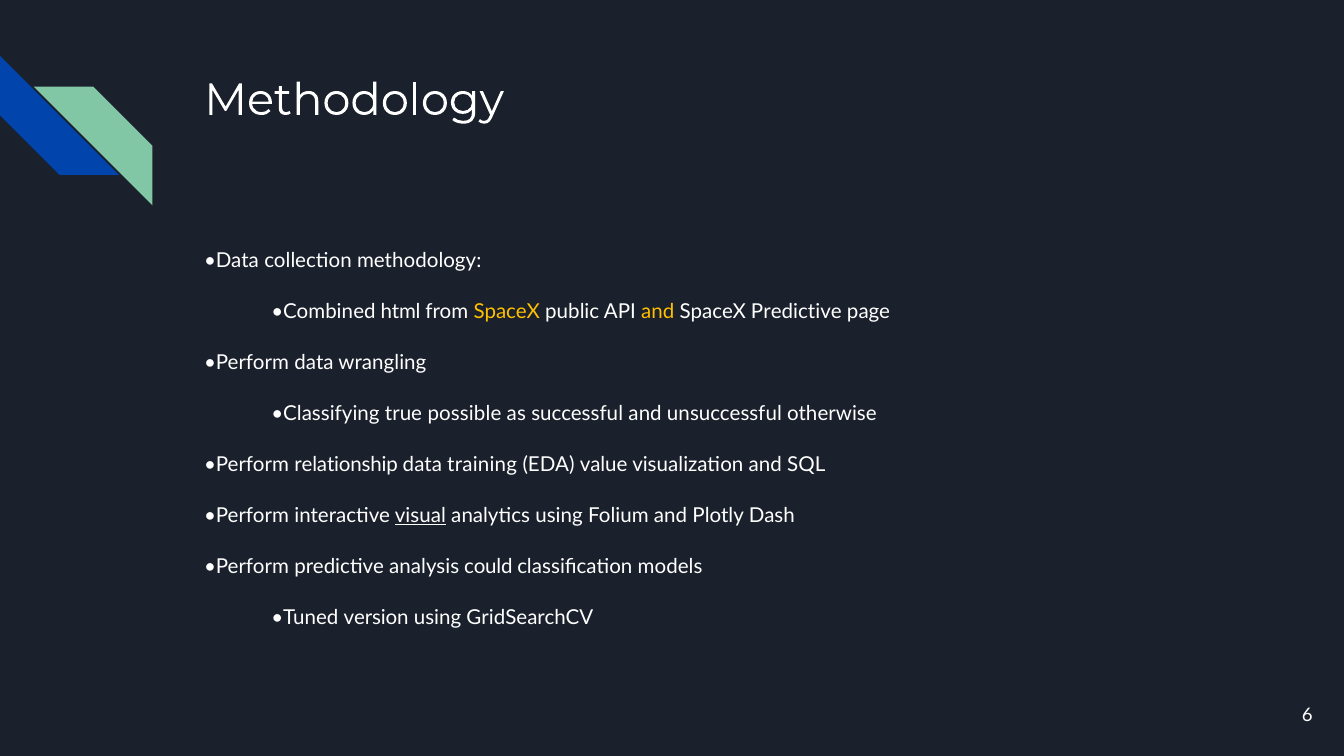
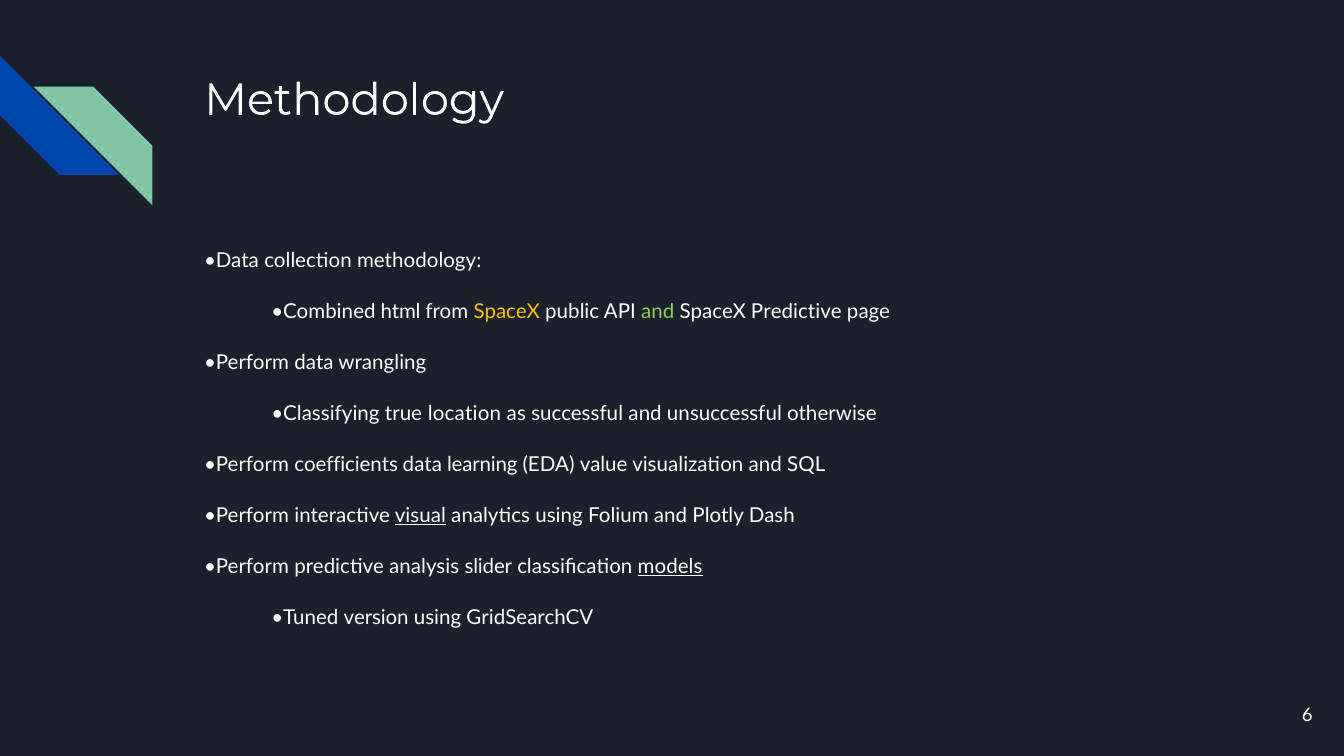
and at (658, 312) colour: yellow -> light green
possible: possible -> location
relationship: relationship -> coefficients
training: training -> learning
could: could -> slider
models underline: none -> present
